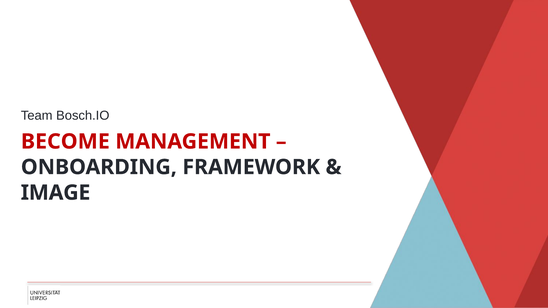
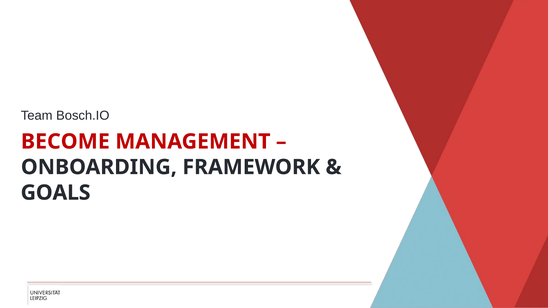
IMAGE: IMAGE -> GOALS
